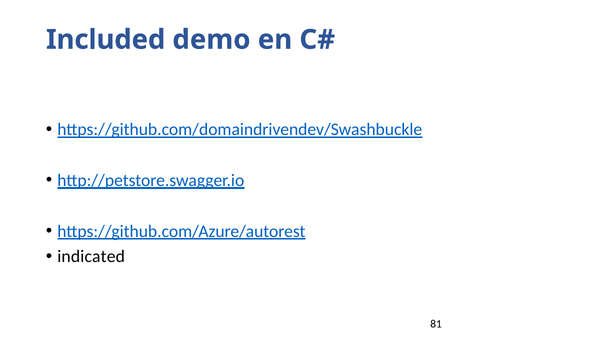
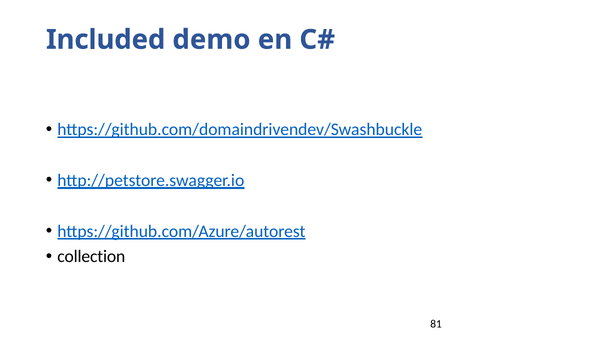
indicated: indicated -> collection
